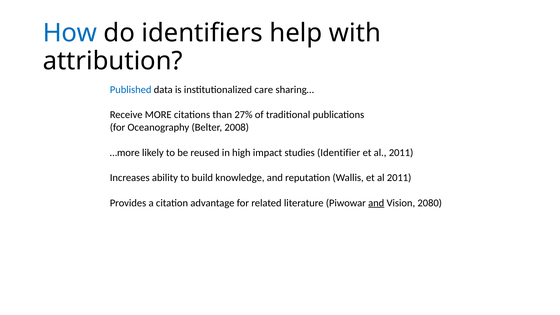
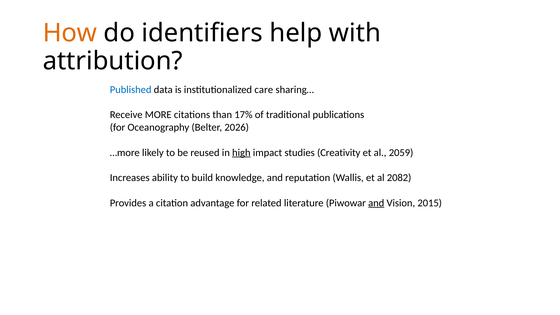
How colour: blue -> orange
27%: 27% -> 17%
2008: 2008 -> 2026
high underline: none -> present
Identifier: Identifier -> Creativity
2011 at (401, 153): 2011 -> 2059
Wallis et al 2011: 2011 -> 2082
2080: 2080 -> 2015
